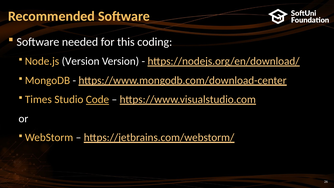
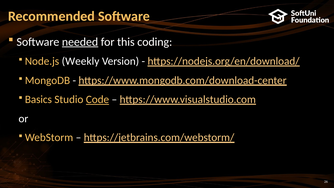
needed underline: none -> present
Node.js Version: Version -> Weekly
Times: Times -> Basics
